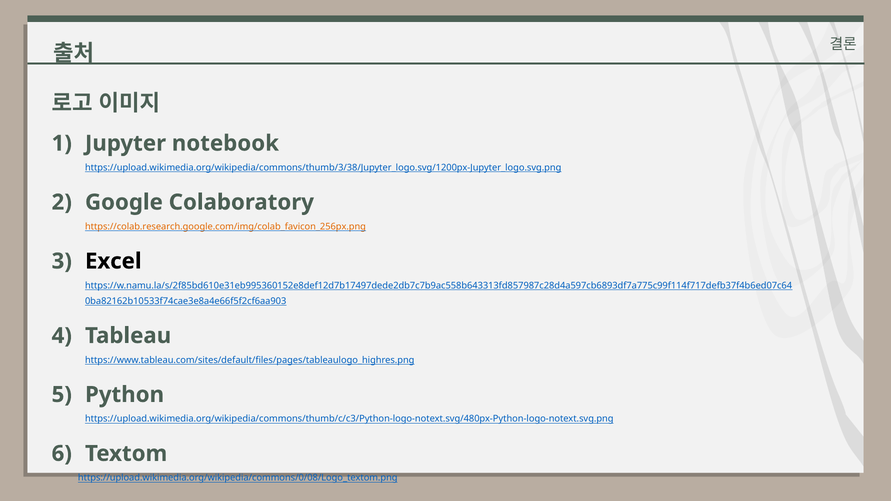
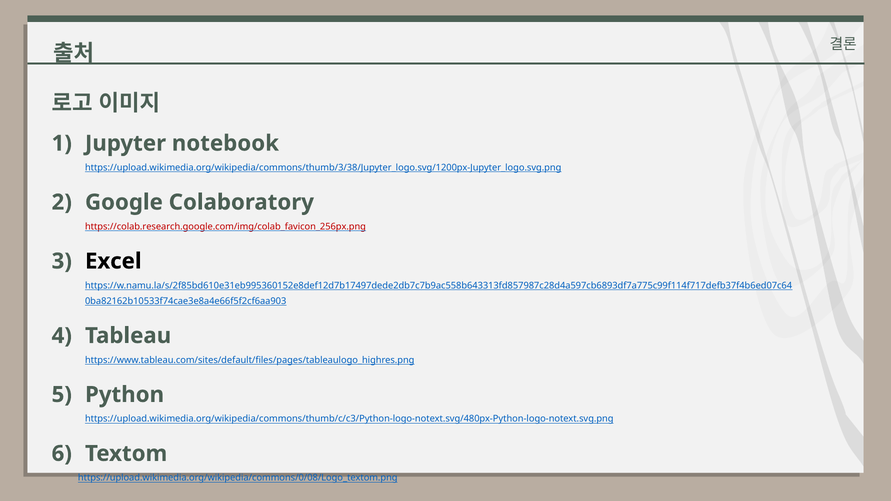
https://colab.research.google.com/img/colab_favicon_256px.png colour: orange -> red
